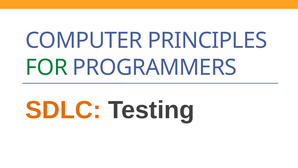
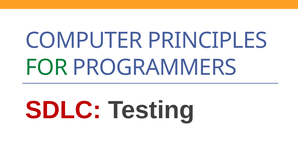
SDLC colour: orange -> red
